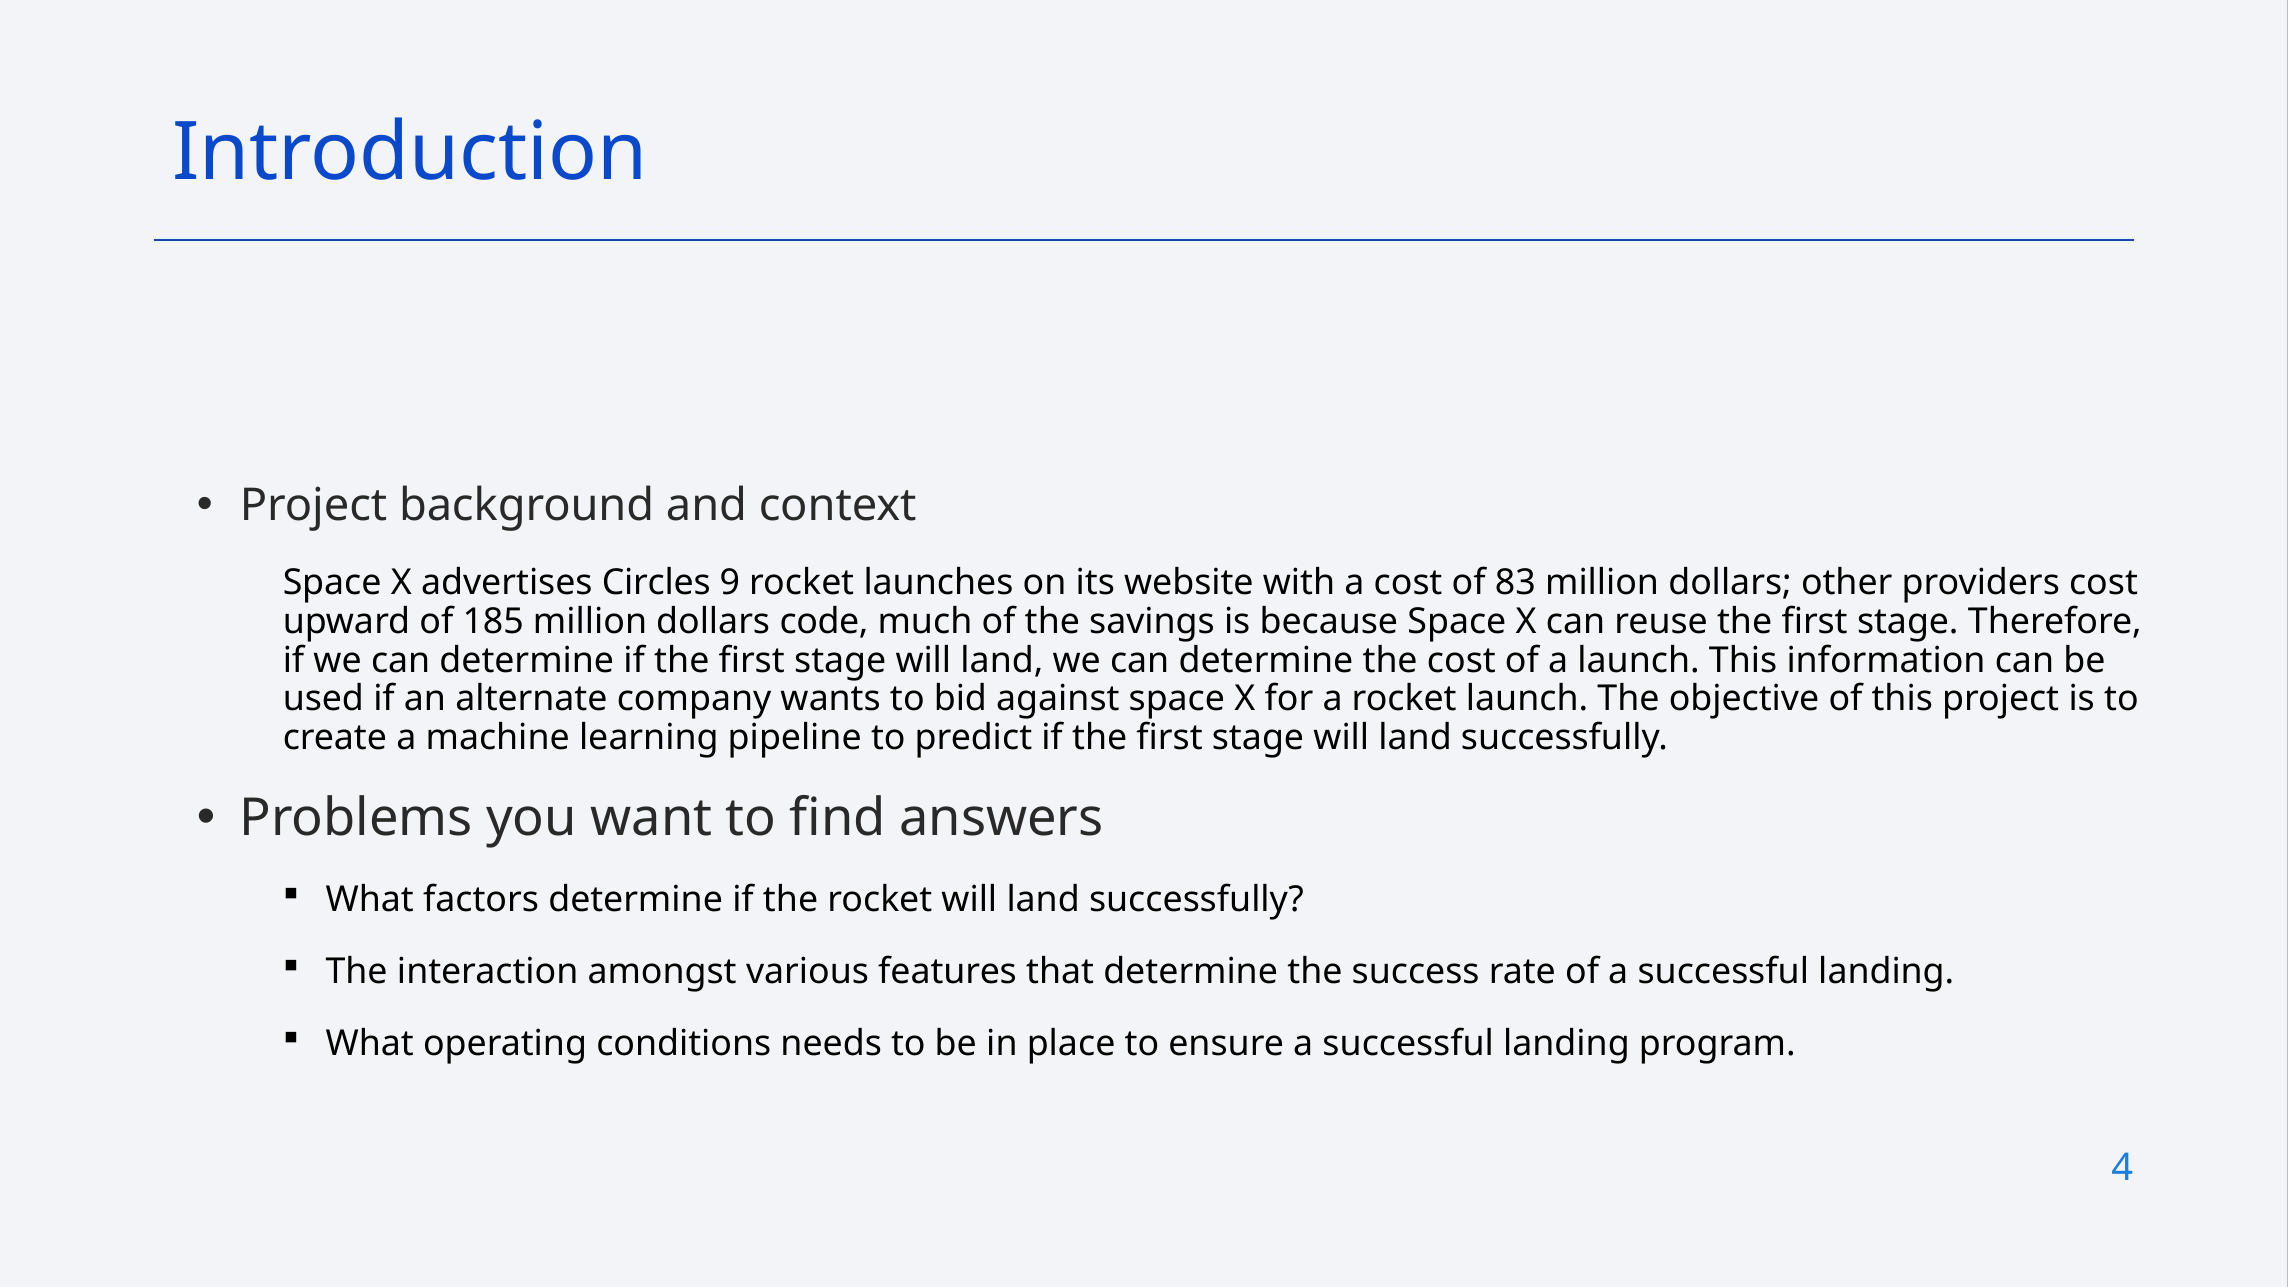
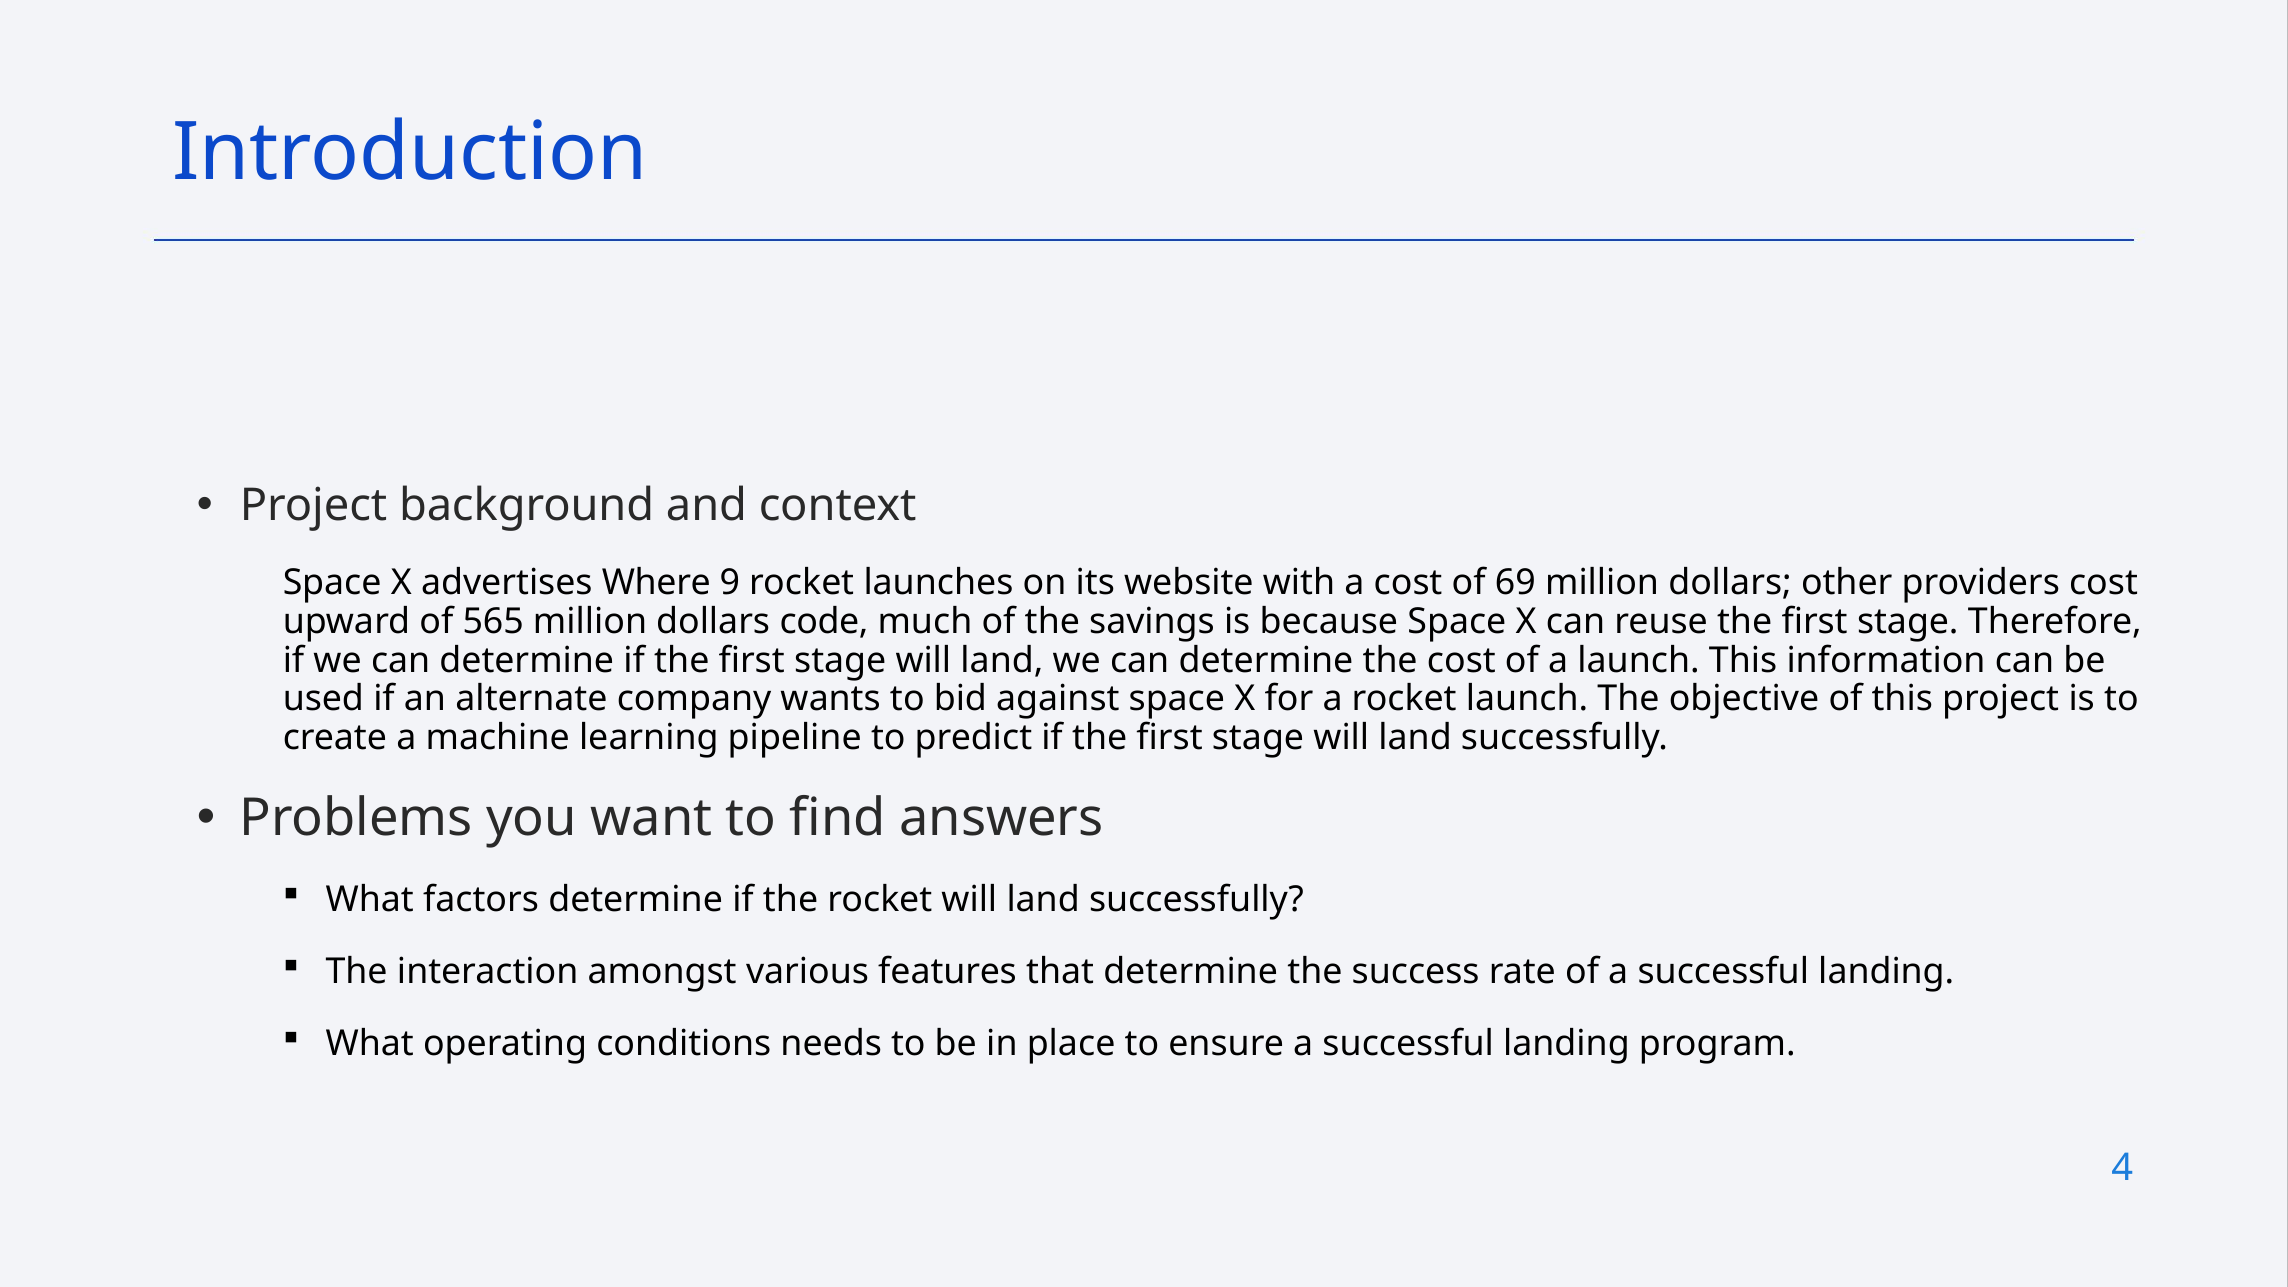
Circles: Circles -> Where
83: 83 -> 69
185: 185 -> 565
